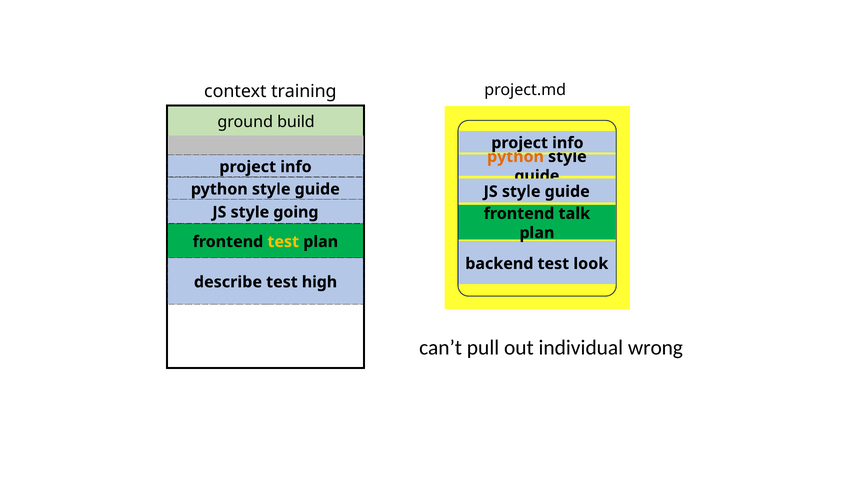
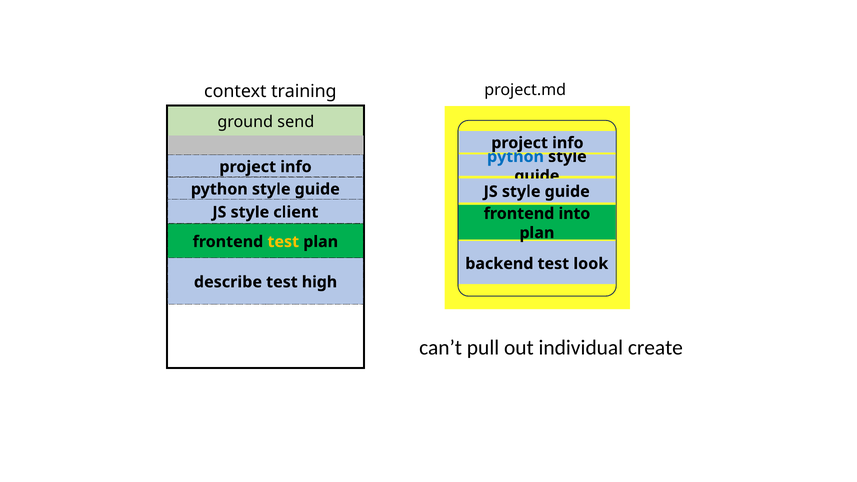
build: build -> send
python at (515, 157) colour: orange -> blue
going: going -> client
talk: talk -> into
wrong: wrong -> create
